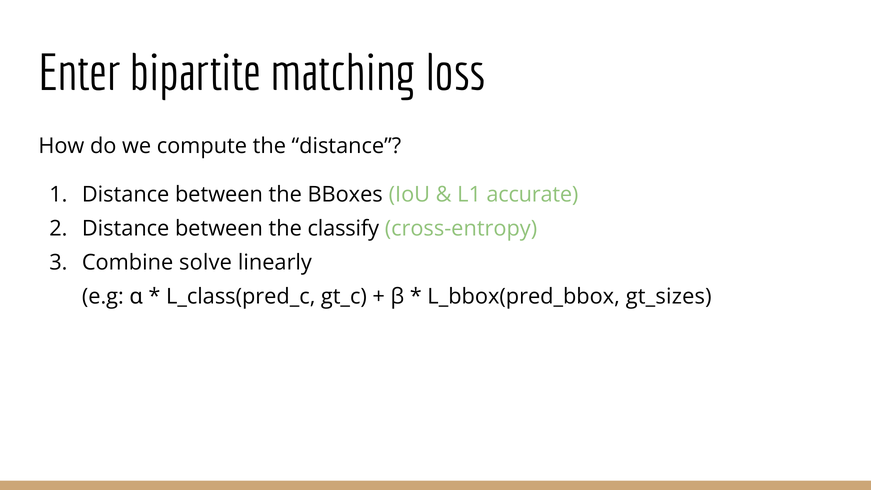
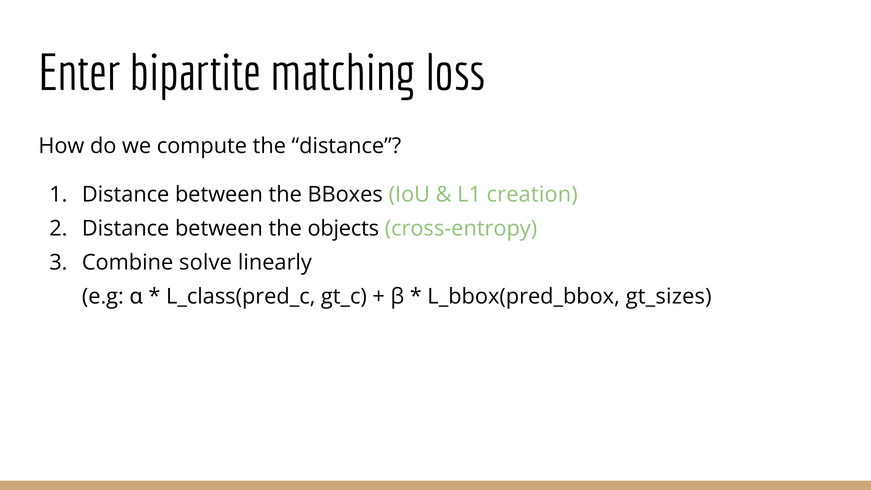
accurate: accurate -> creation
classify: classify -> objects
